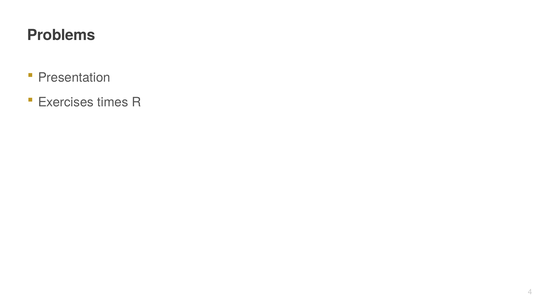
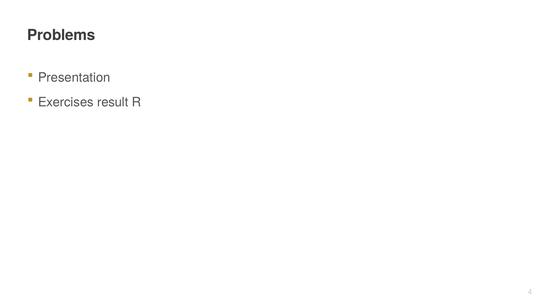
times: times -> result
